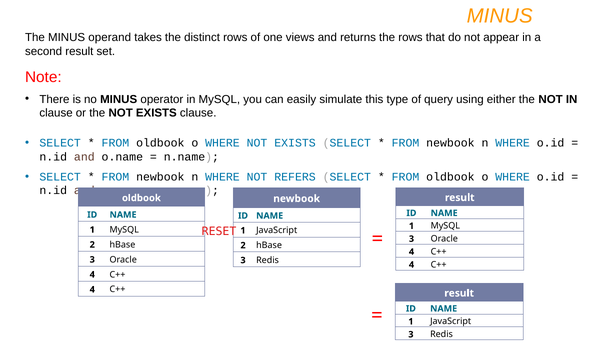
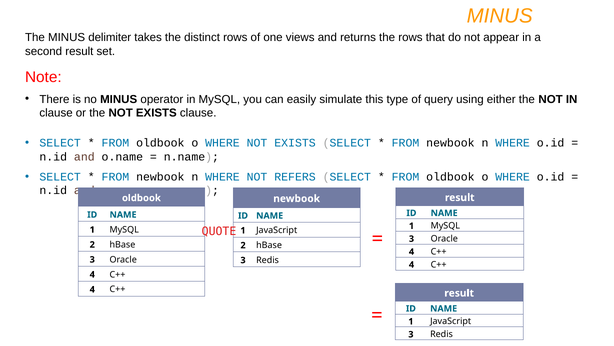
operand: operand -> delimiter
RESET: RESET -> QUOTE
